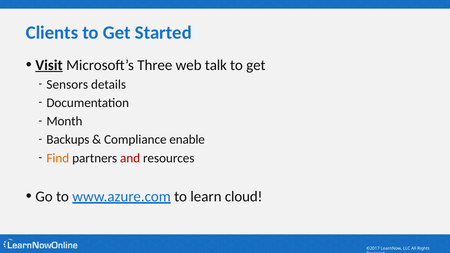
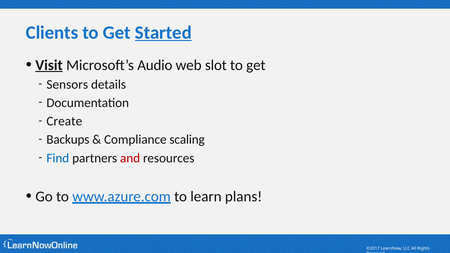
Started underline: none -> present
Three: Three -> Audio
talk: talk -> slot
Month: Month -> Create
enable: enable -> scaling
Find colour: orange -> blue
cloud: cloud -> plans
